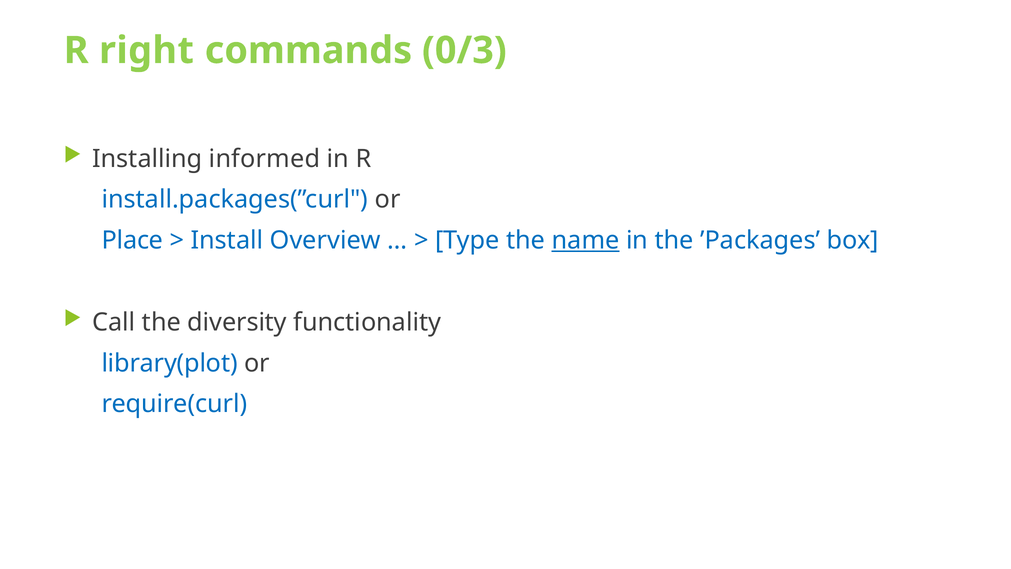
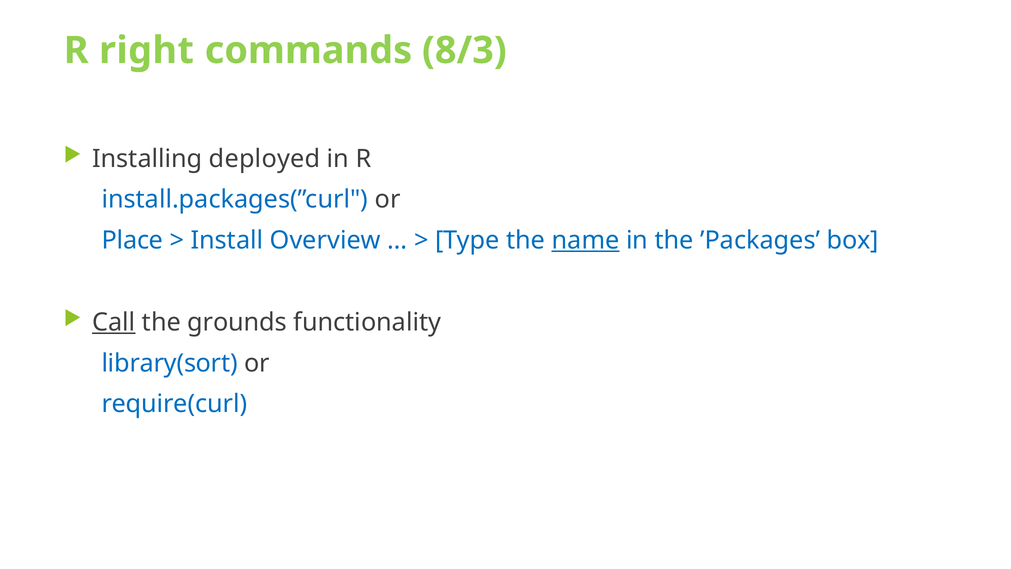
0/3: 0/3 -> 8/3
informed: informed -> deployed
Call underline: none -> present
diversity: diversity -> grounds
library(plot: library(plot -> library(sort
